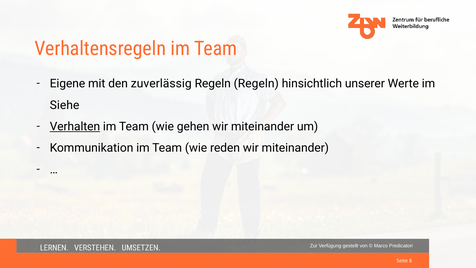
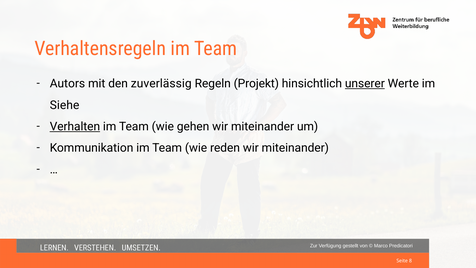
Eigene: Eigene -> Autors
Regeln Regeln: Regeln -> Projekt
unserer underline: none -> present
